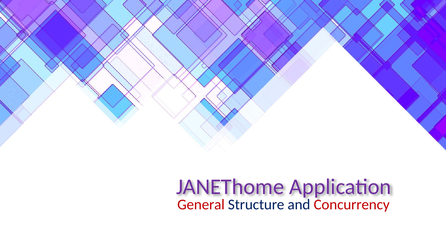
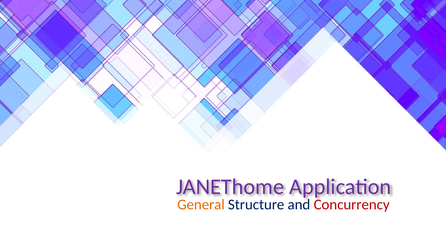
General colour: red -> orange
